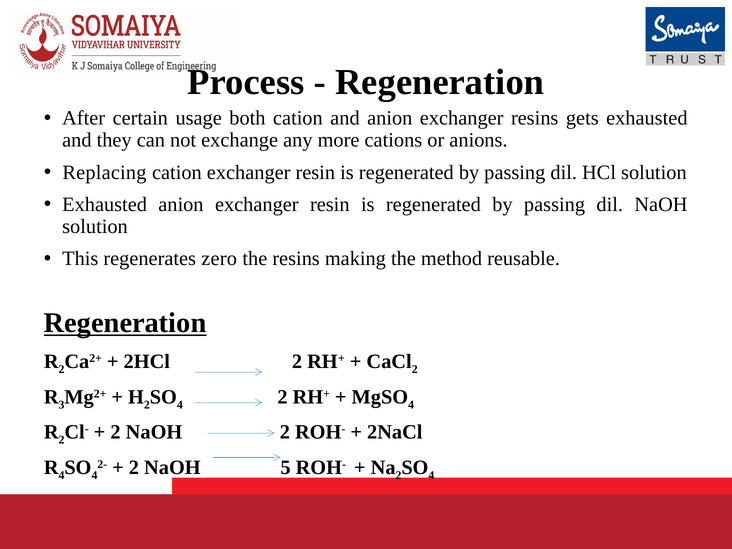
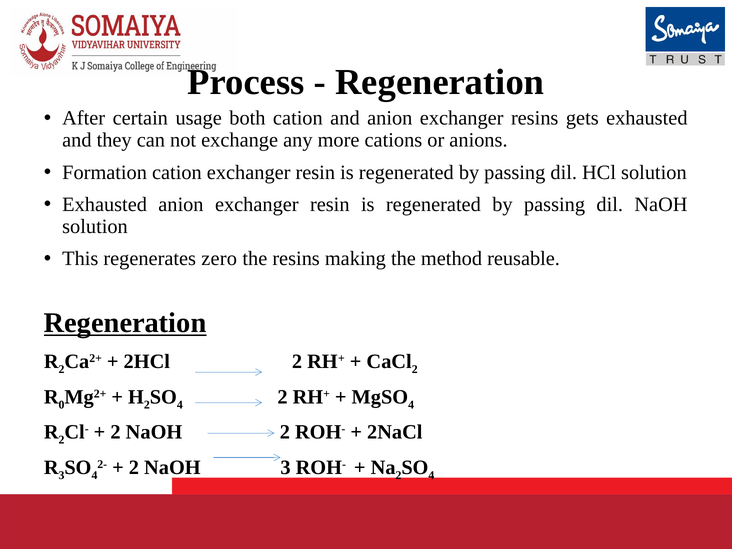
Replacing: Replacing -> Formation
3: 3 -> 0
4 at (62, 475): 4 -> 3
NaOH 5: 5 -> 3
